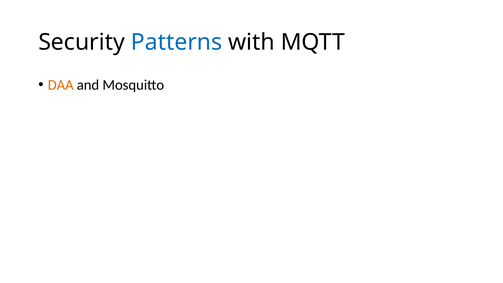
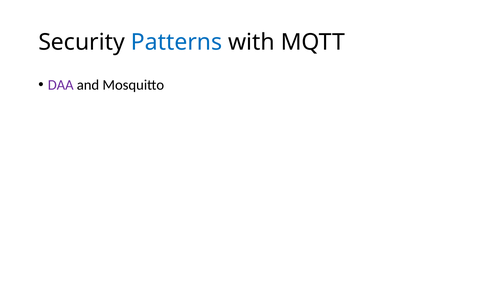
DAA colour: orange -> purple
